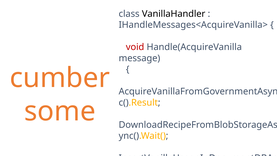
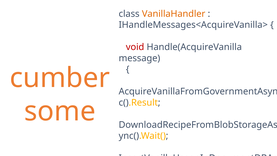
VanillaHandler colour: black -> orange
